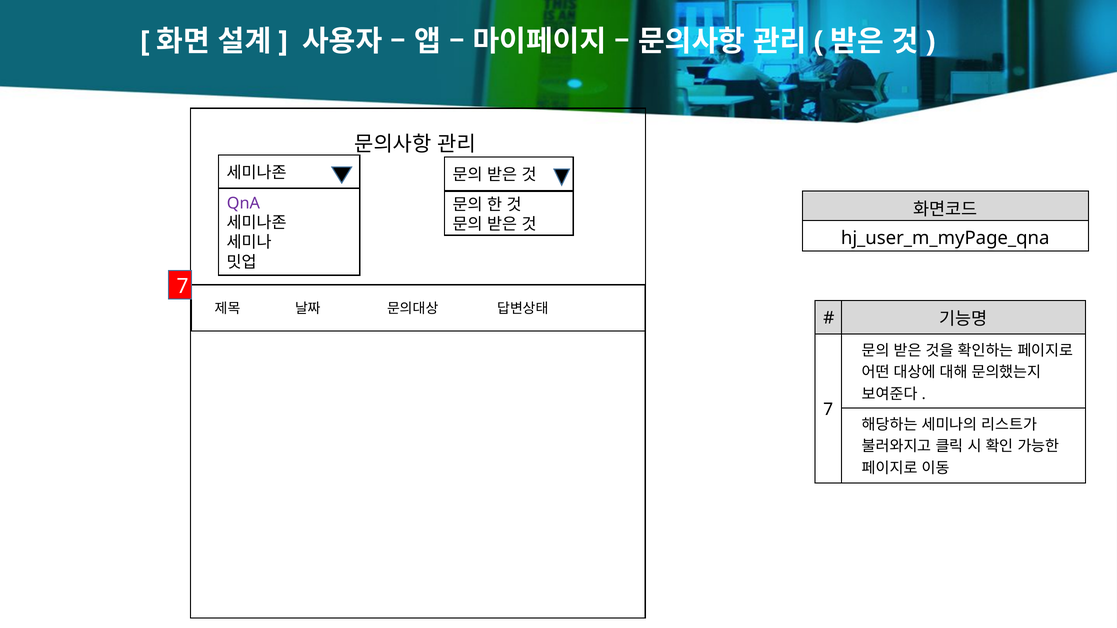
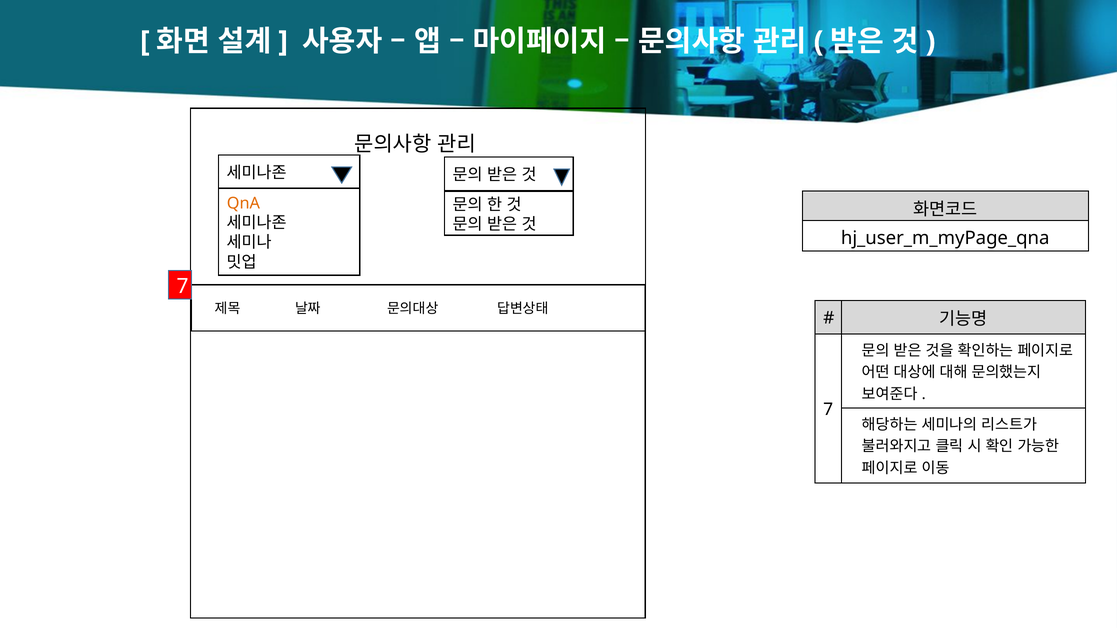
QnA colour: purple -> orange
